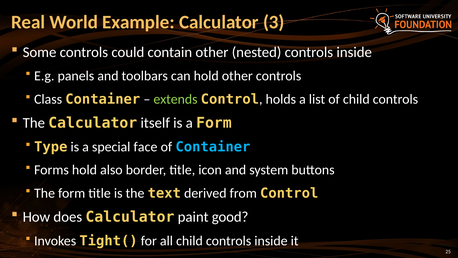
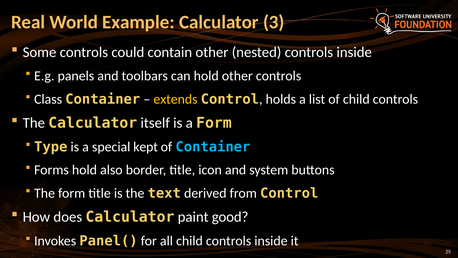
extends colour: light green -> yellow
face: face -> kept
Tight(: Tight( -> Panel(
